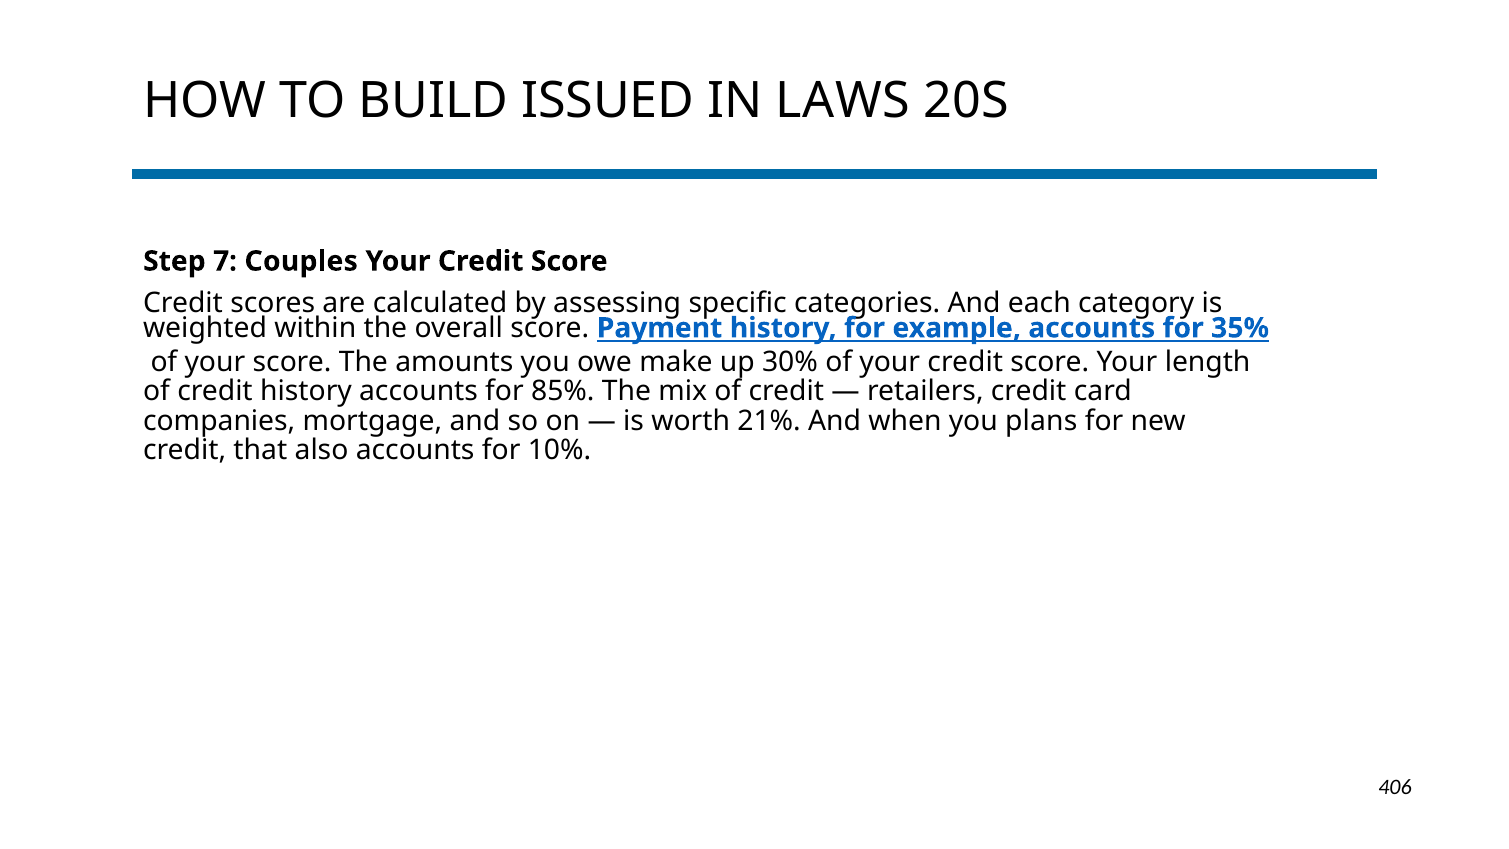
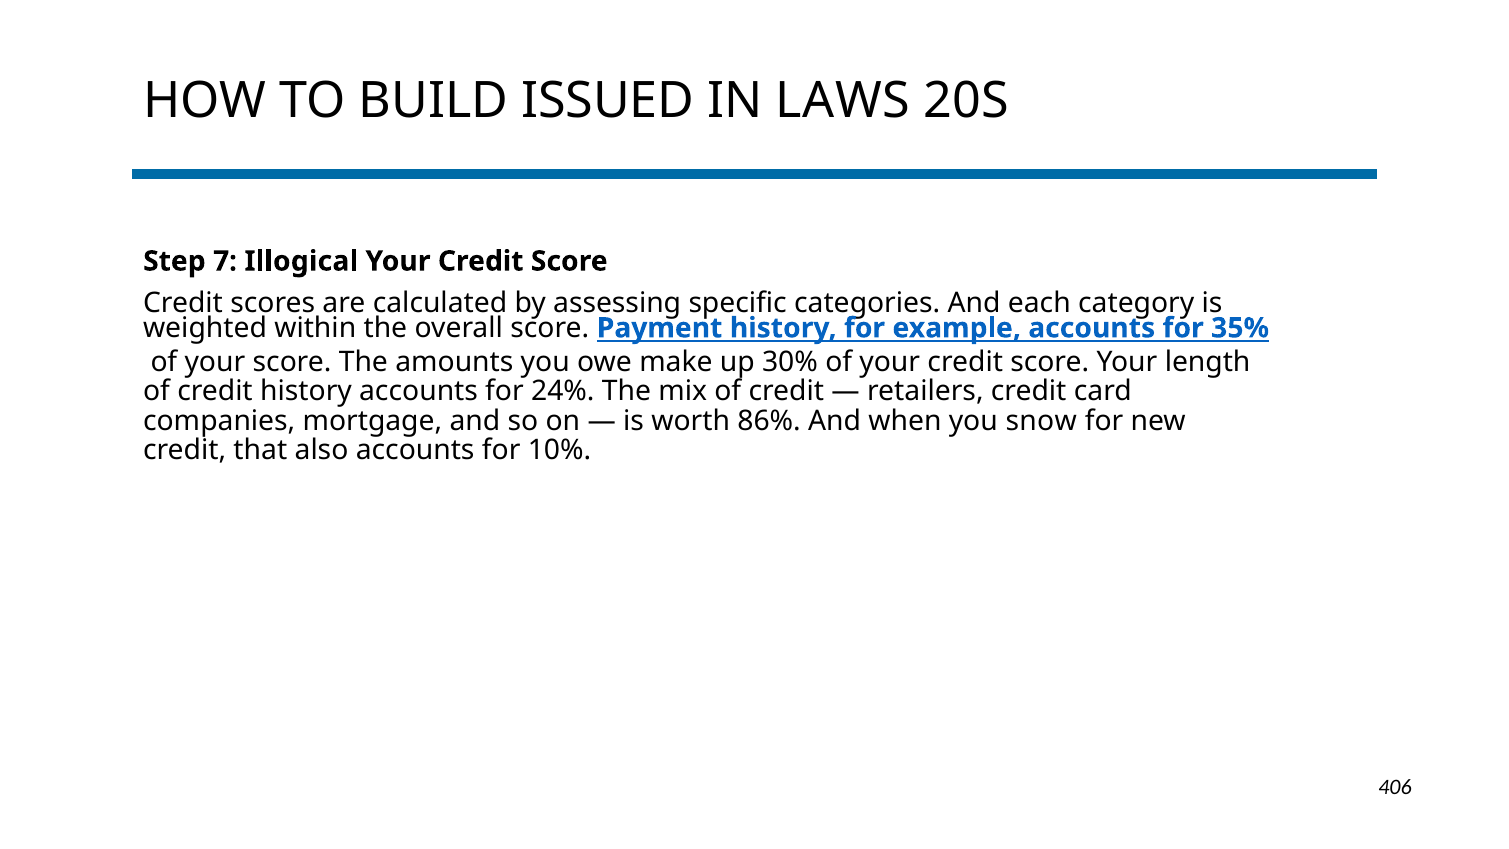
Couples: Couples -> Illogical
85%: 85% -> 24%
21%: 21% -> 86%
plans: plans -> snow
